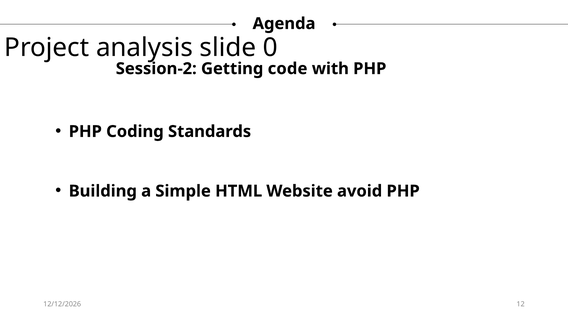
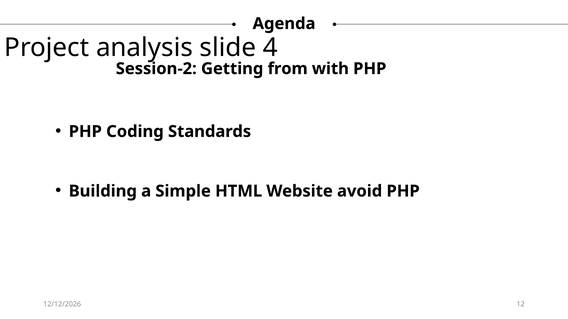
0: 0 -> 4
code: code -> from
